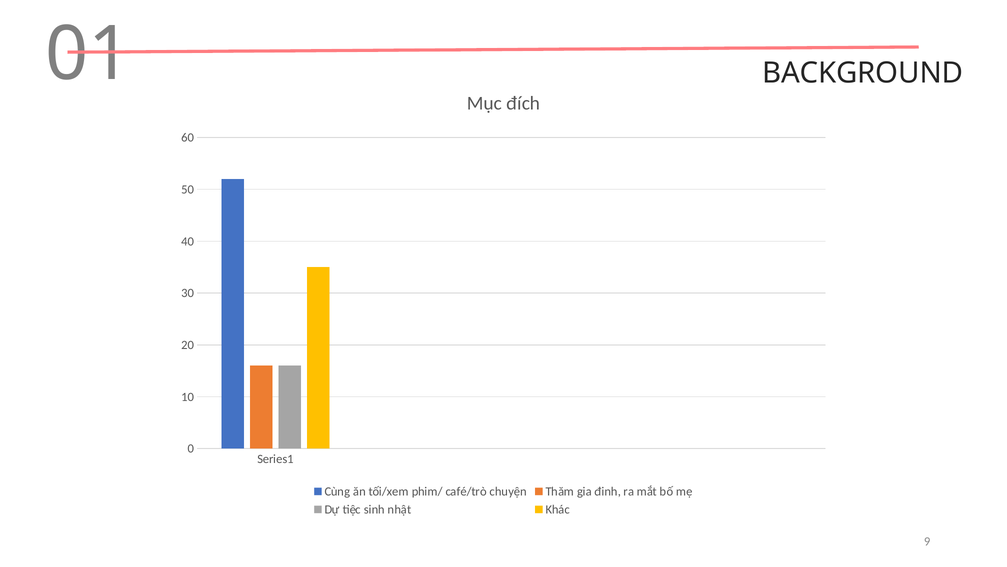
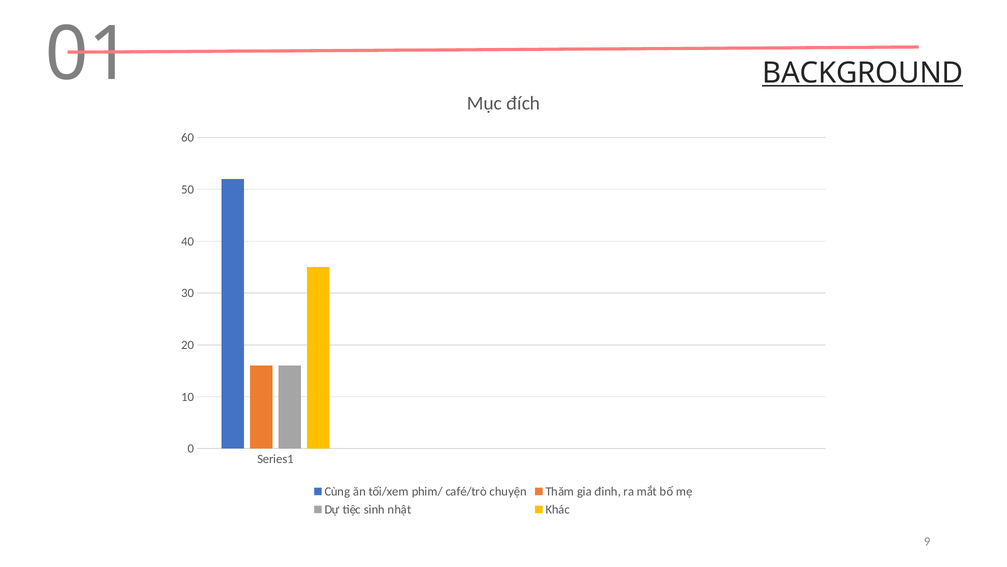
BACKGROUND underline: none -> present
